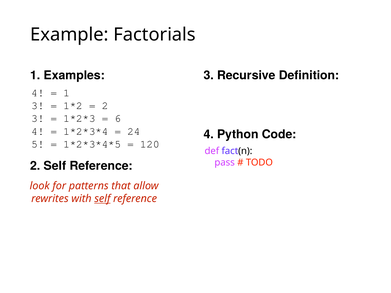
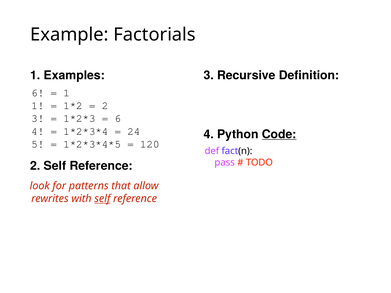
4 at (38, 93): 4 -> 6
3 at (38, 106): 3 -> 1
Code underline: none -> present
